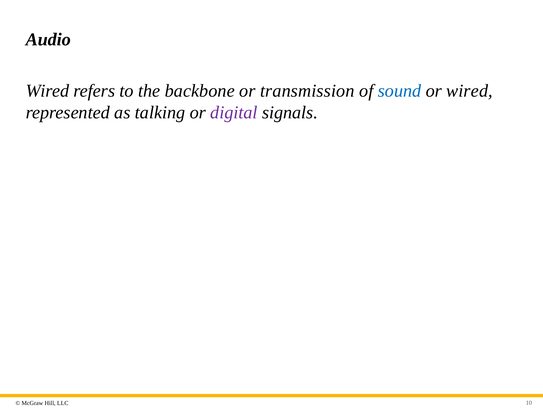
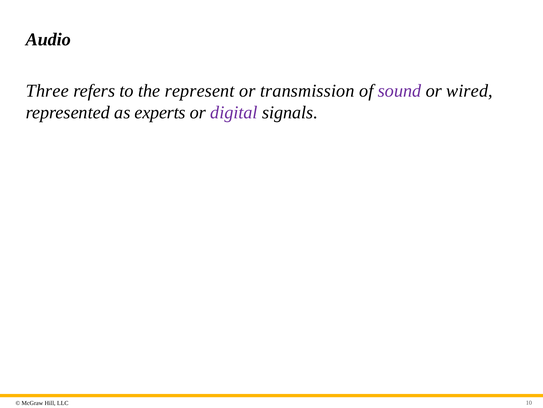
Wired at (47, 91): Wired -> Three
backbone: backbone -> represent
sound colour: blue -> purple
talking: talking -> experts
